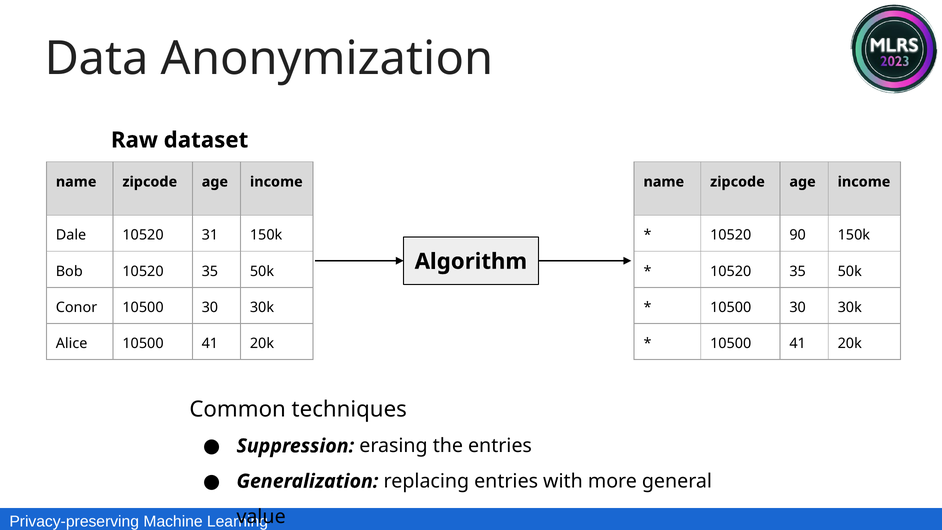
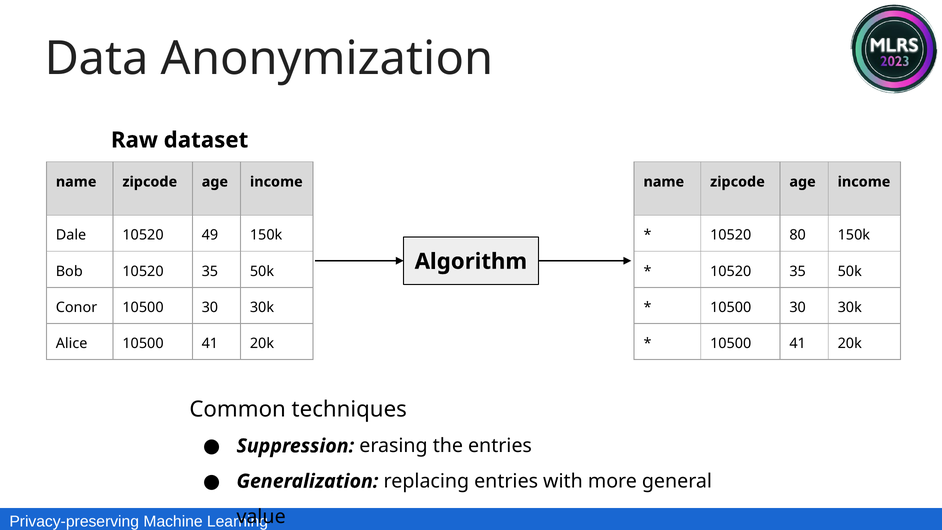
31: 31 -> 49
90: 90 -> 80
